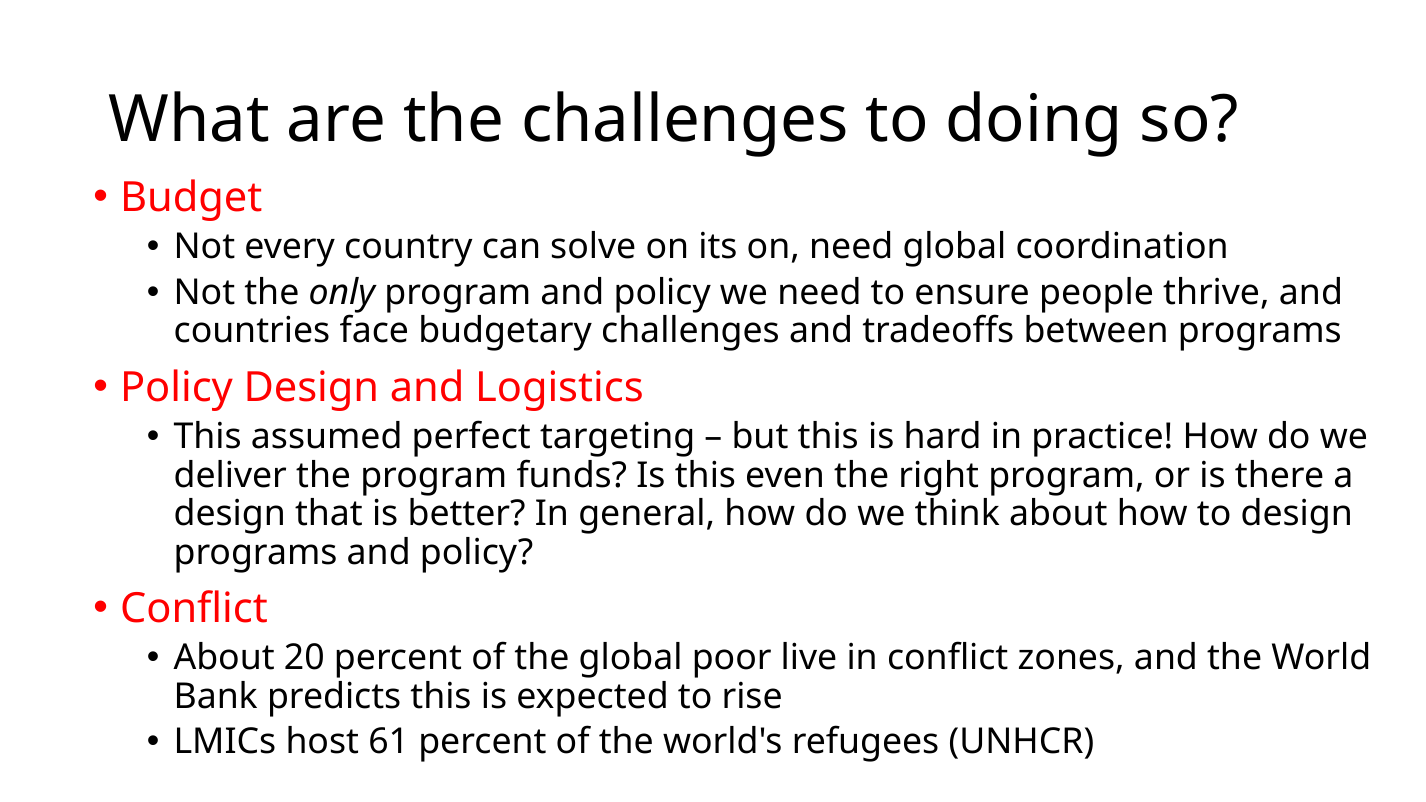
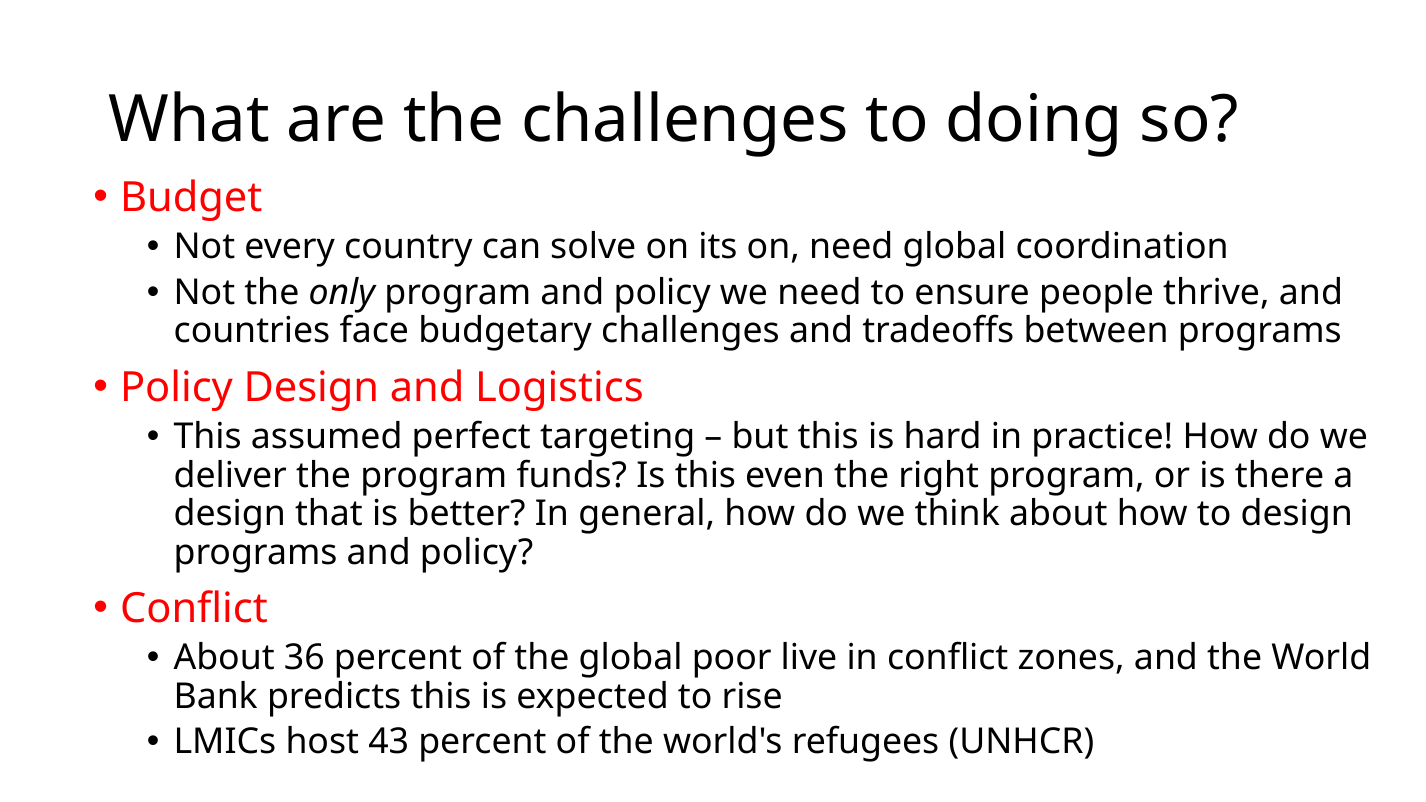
20: 20 -> 36
61: 61 -> 43
